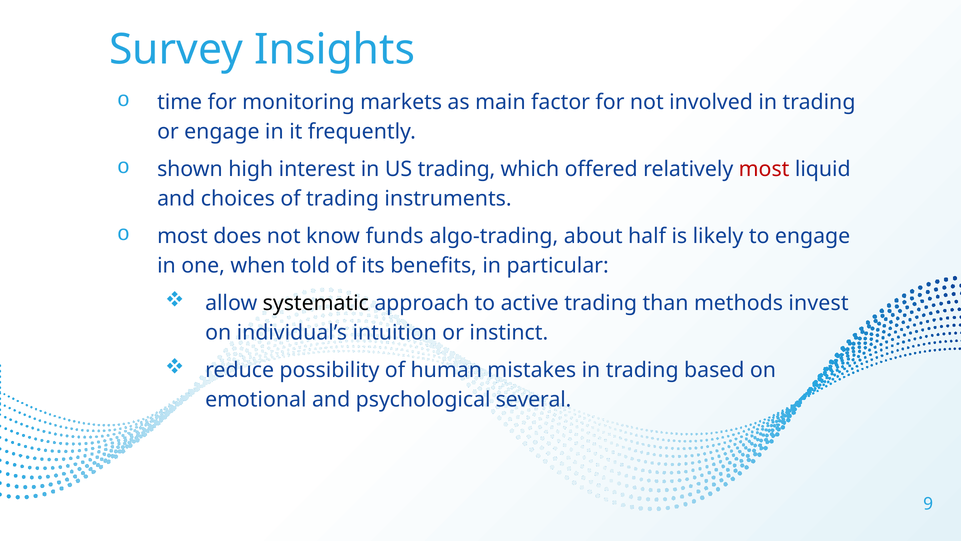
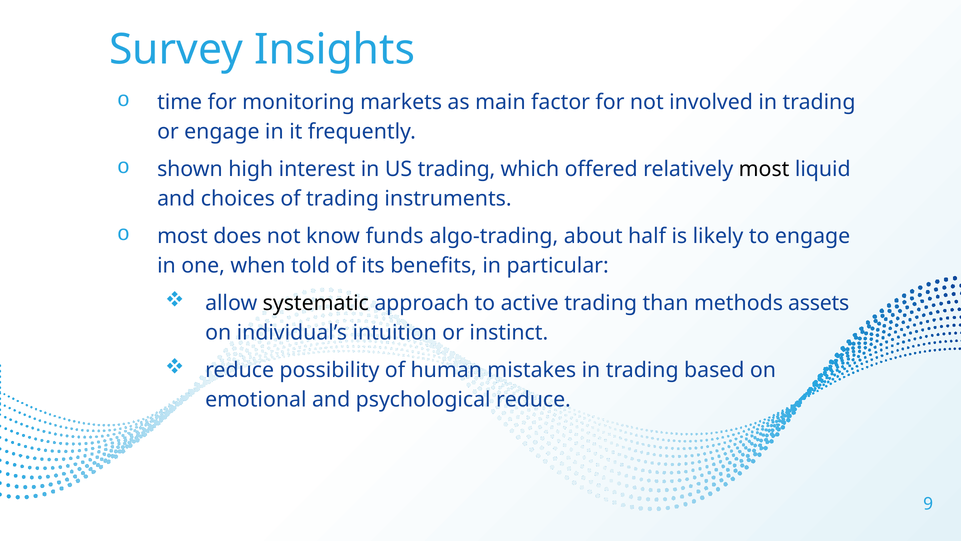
most at (764, 169) colour: red -> black
invest: invest -> assets
psychological several: several -> reduce
